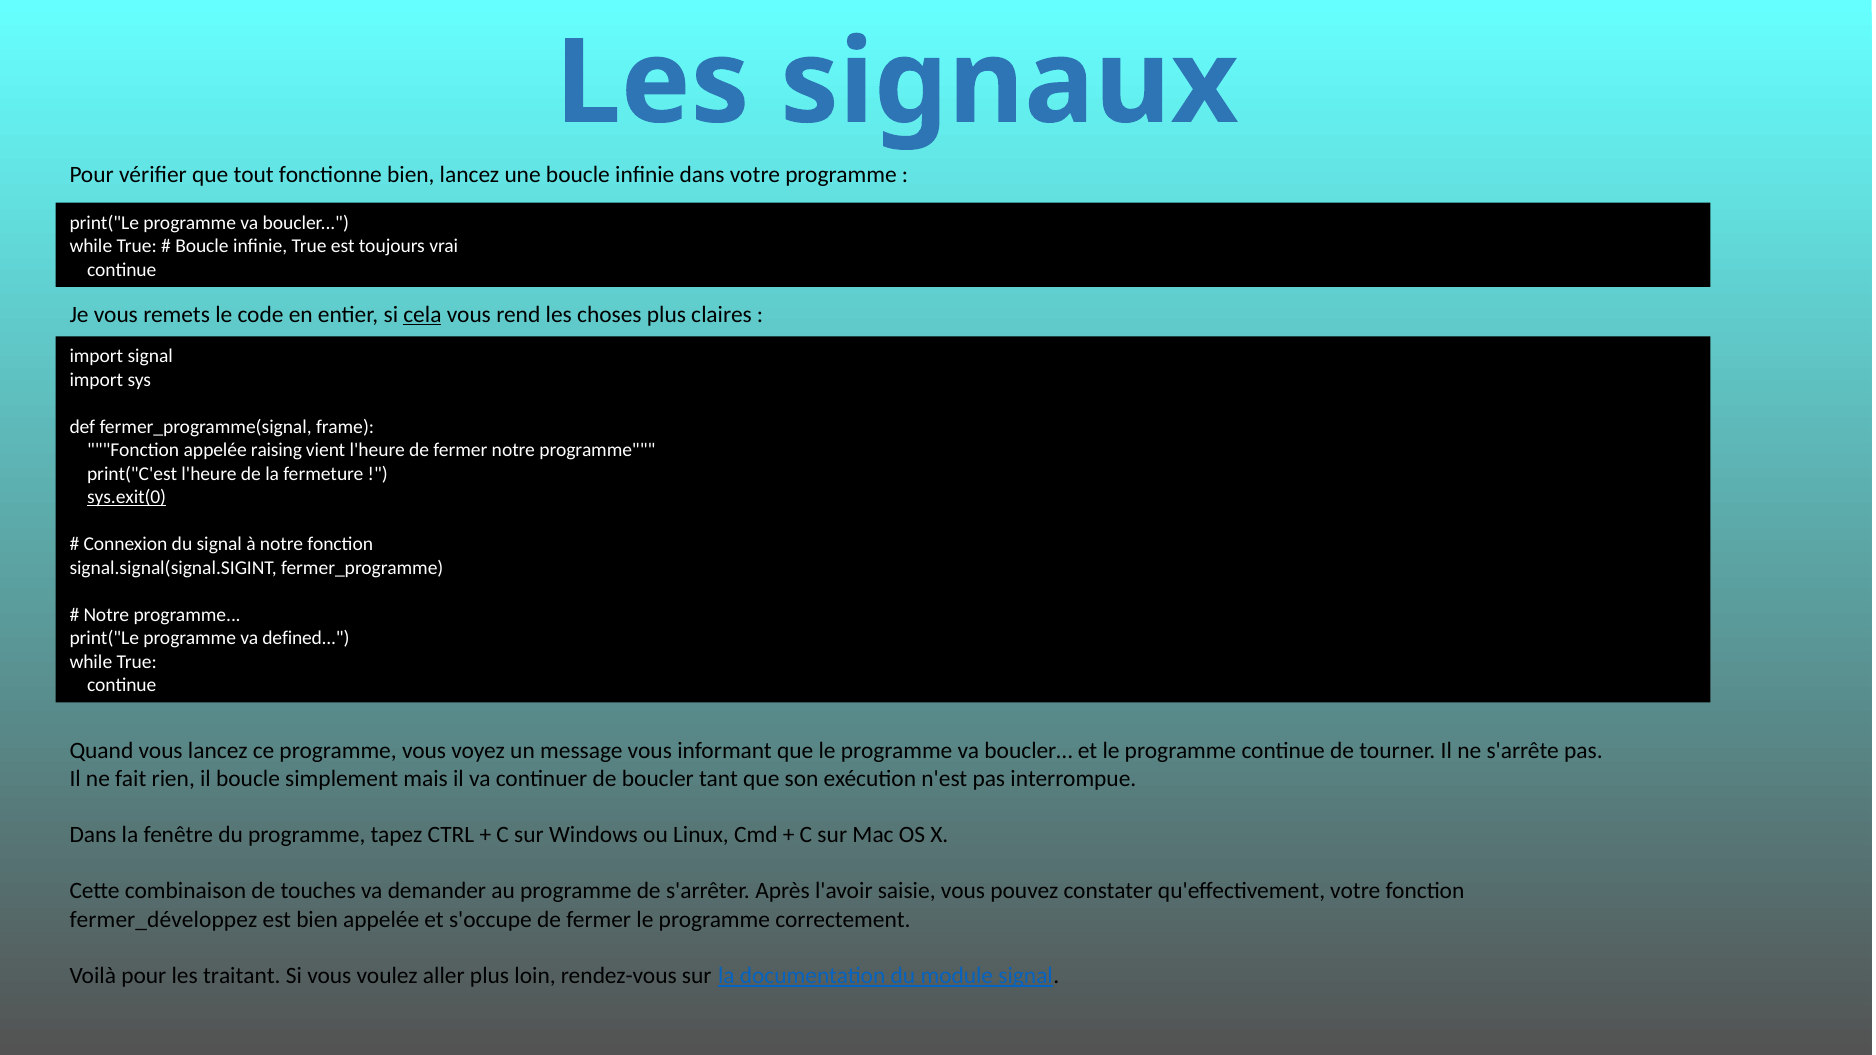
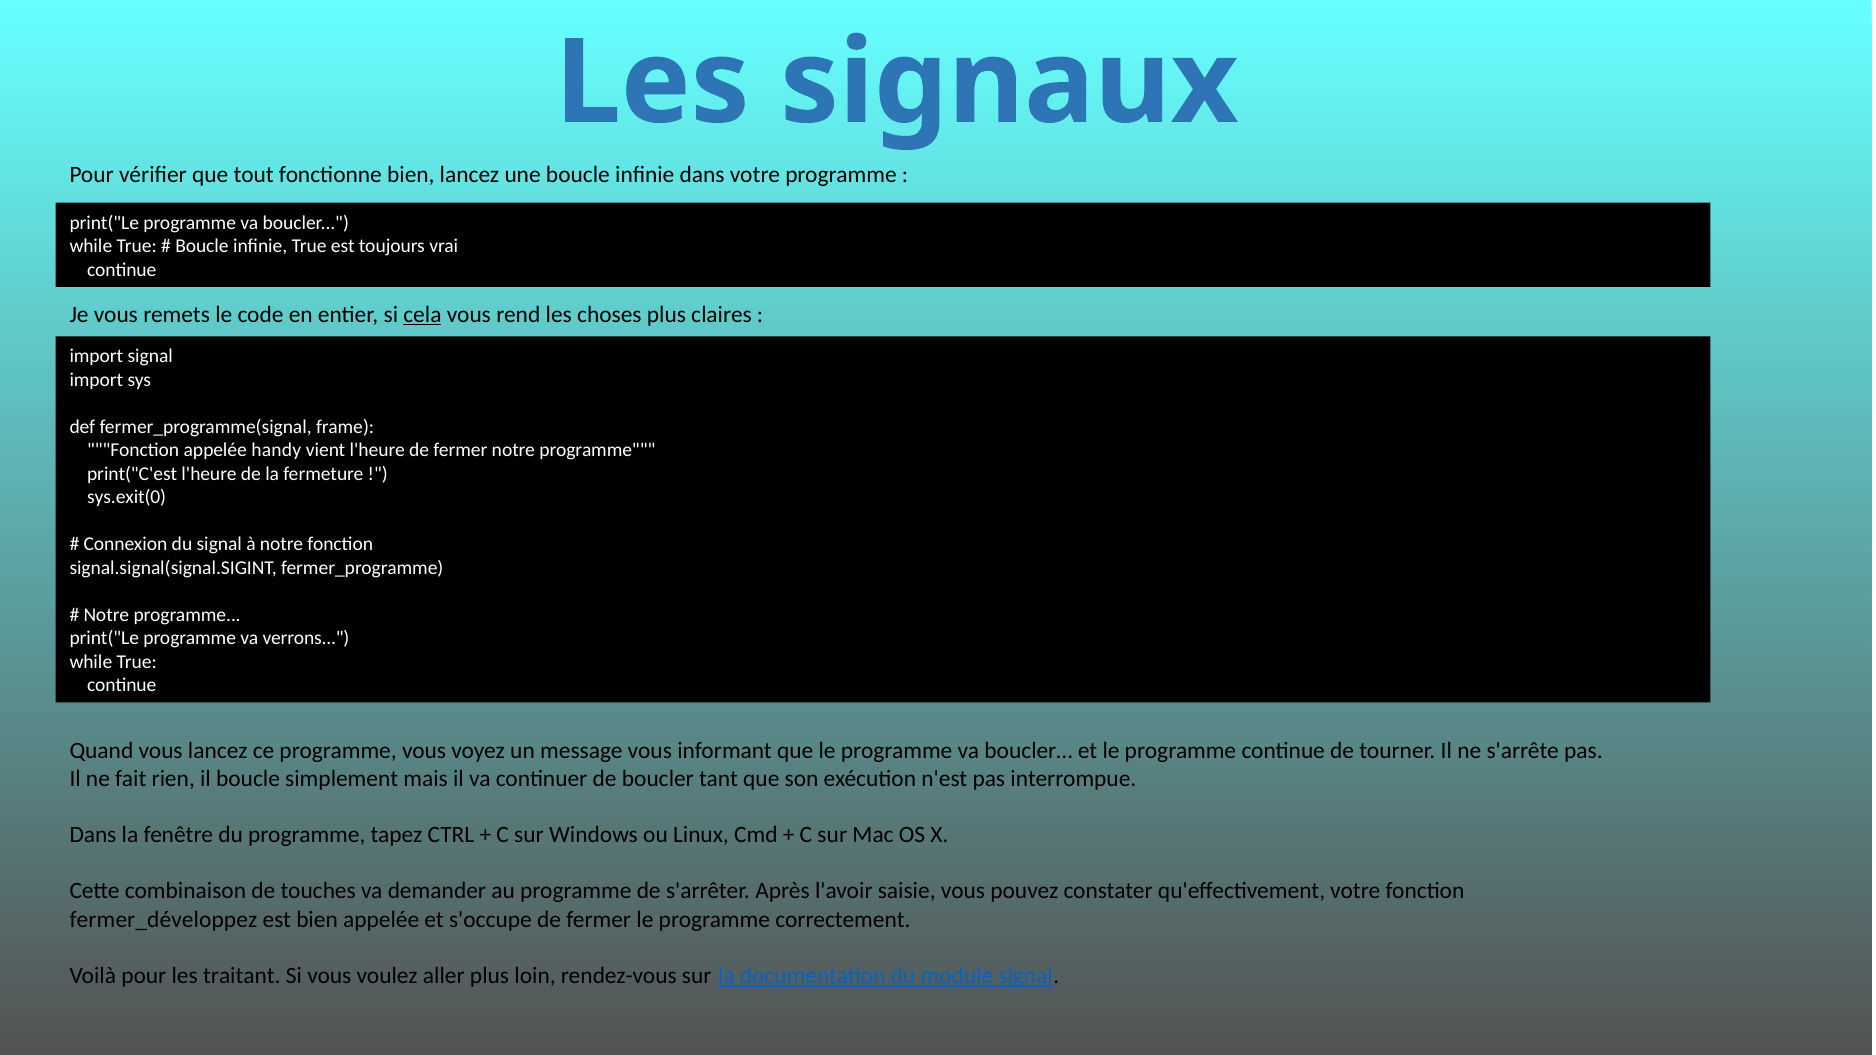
raising: raising -> handy
sys.exit(0 underline: present -> none
defined: defined -> verrons
